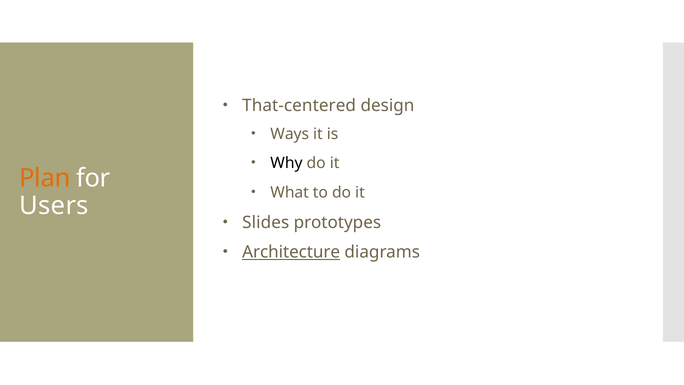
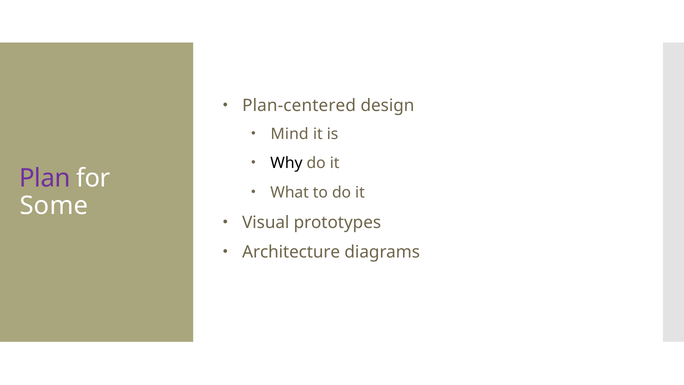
That-centered: That-centered -> Plan-centered
Ways: Ways -> Mind
Plan colour: orange -> purple
Users: Users -> Some
Slides: Slides -> Visual
Architecture underline: present -> none
